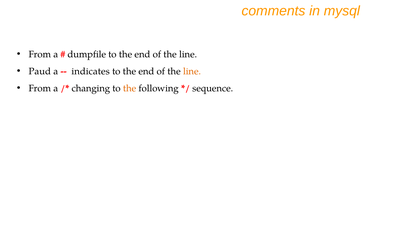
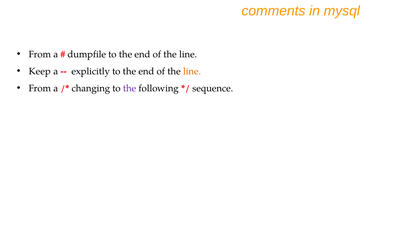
Paud: Paud -> Keep
indicates: indicates -> explicitly
the at (130, 89) colour: orange -> purple
